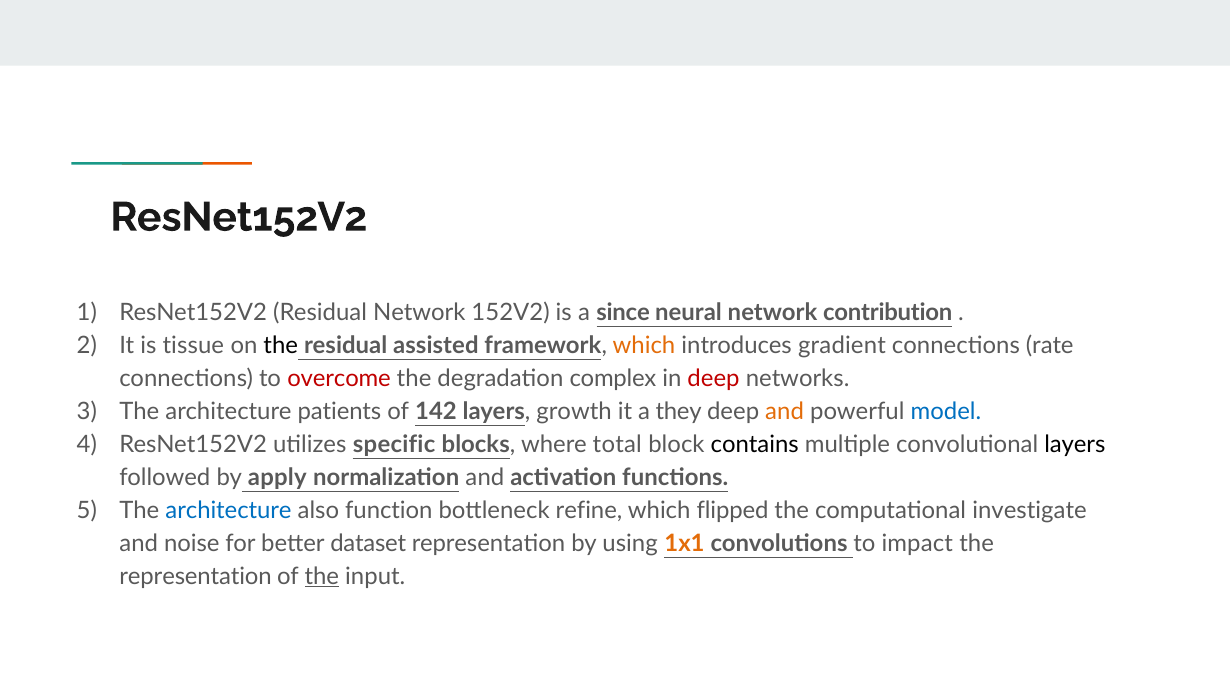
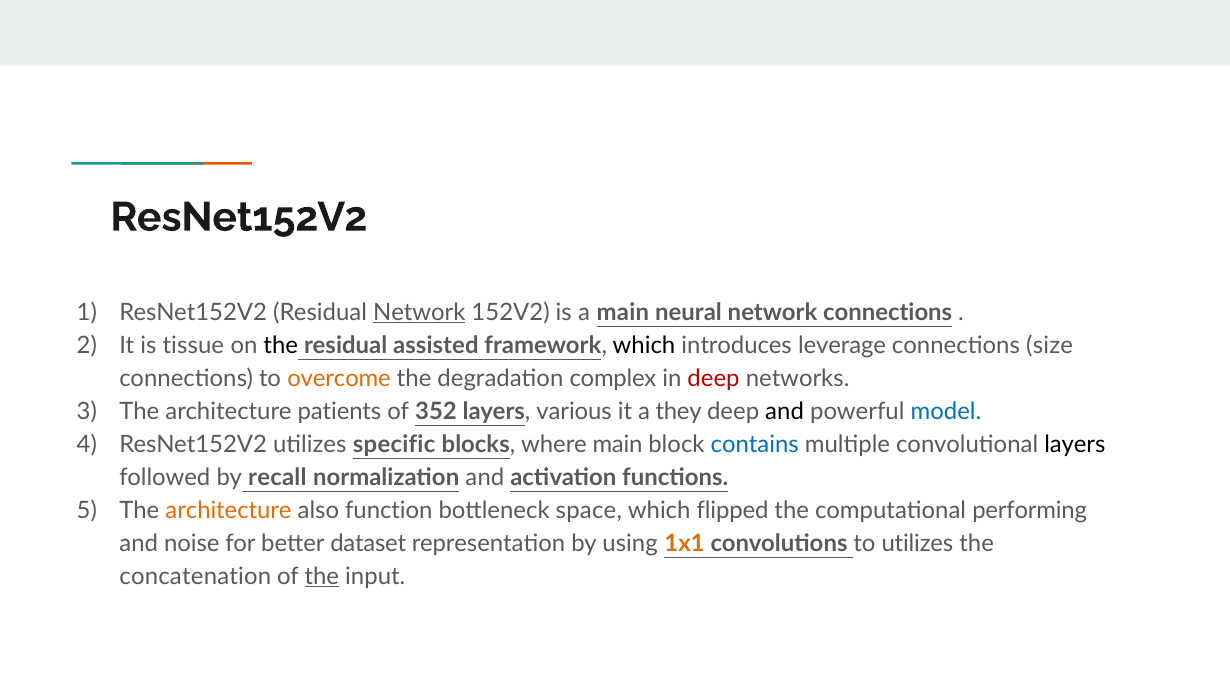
Network at (419, 312) underline: none -> present
a since: since -> main
network contribution: contribution -> connections
which at (644, 345) colour: orange -> black
gradient: gradient -> leverage
rate: rate -> size
overcome colour: red -> orange
142: 142 -> 352
growth: growth -> various
and at (785, 411) colour: orange -> black
where total: total -> main
contains colour: black -> blue
apply: apply -> recall
architecture at (229, 510) colour: blue -> orange
refine: refine -> space
investigate: investigate -> performing
to impact: impact -> utilizes
representation at (196, 576): representation -> concatenation
